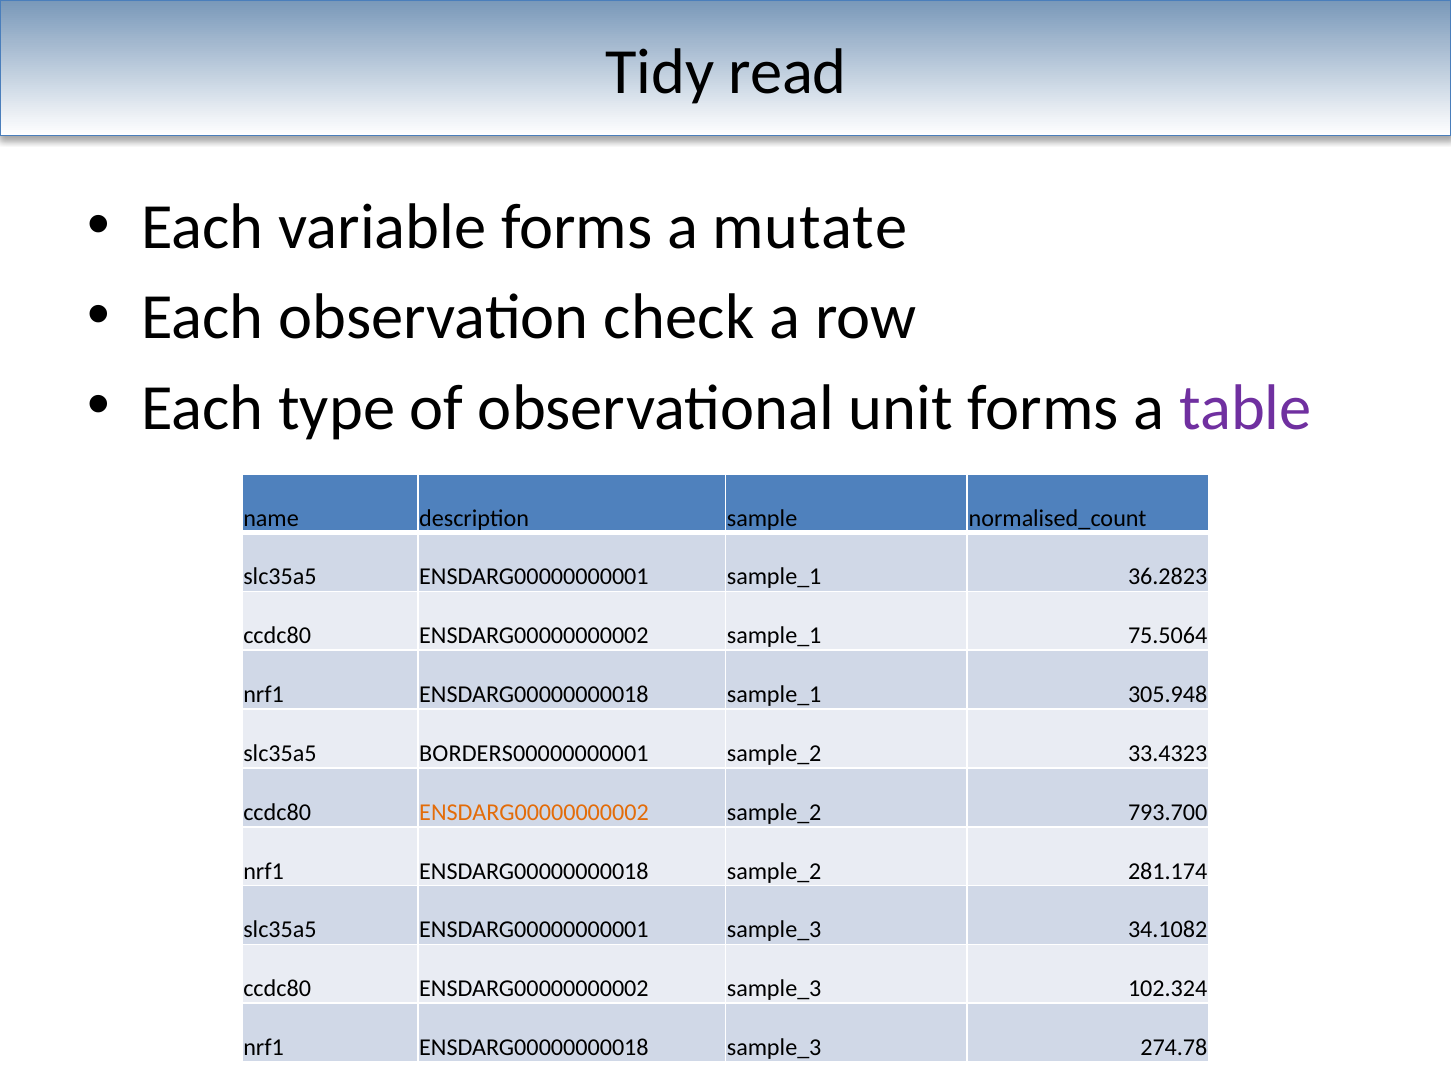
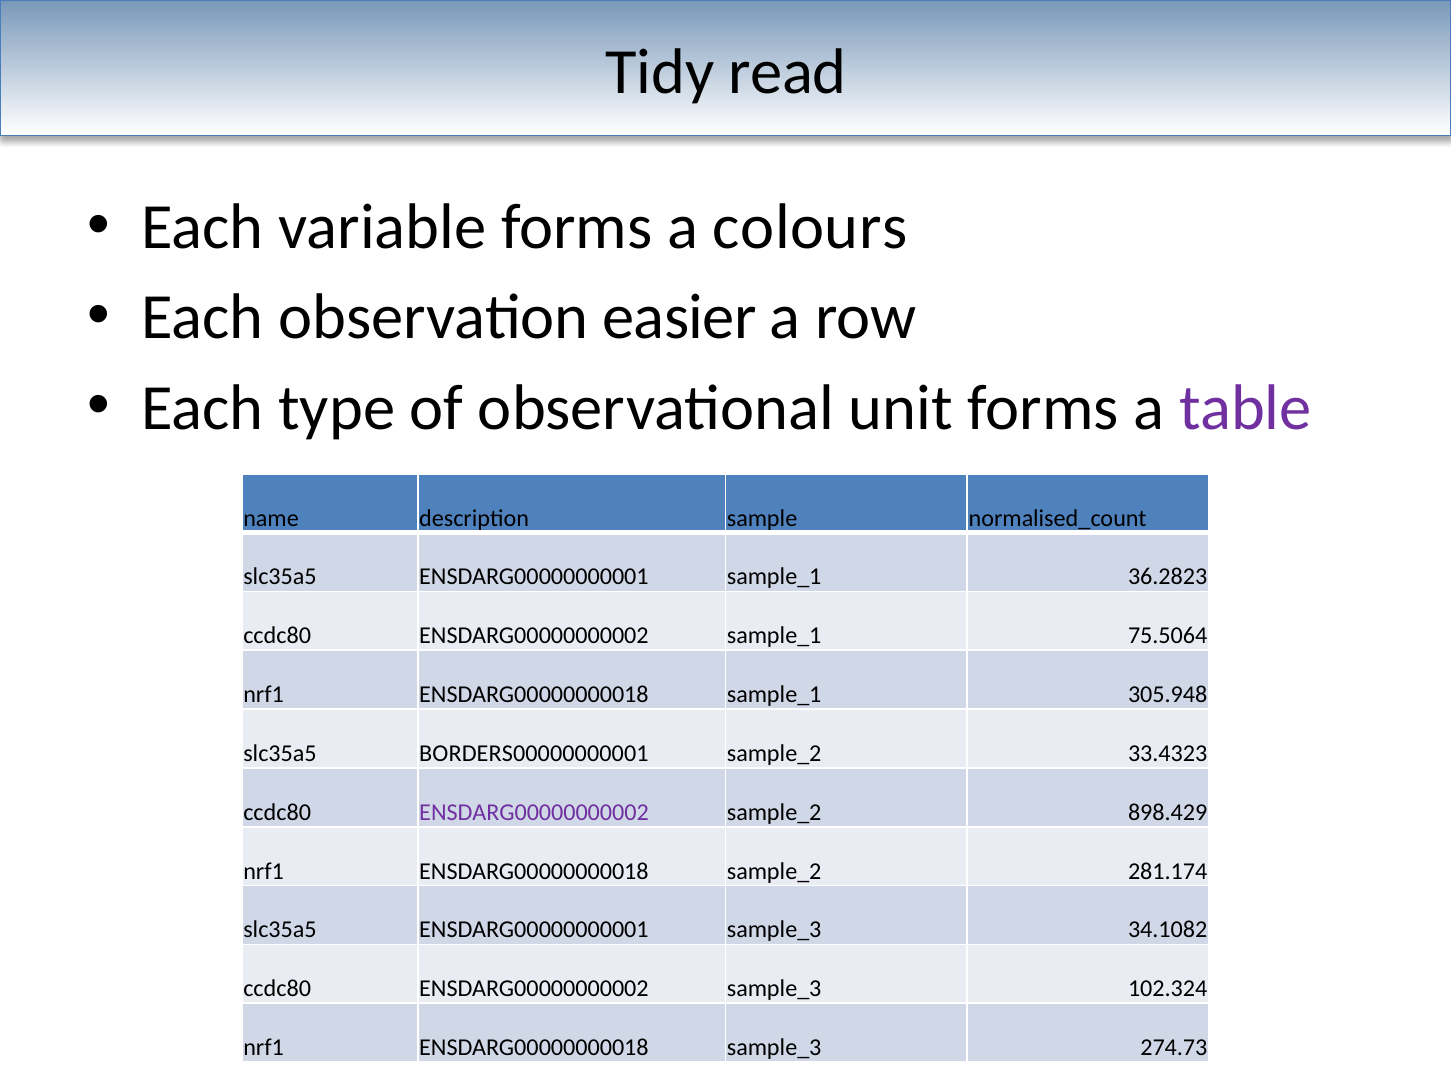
mutate: mutate -> colours
check: check -> easier
ENSDARG00000000002 at (534, 812) colour: orange -> purple
793.700: 793.700 -> 898.429
274.78: 274.78 -> 274.73
